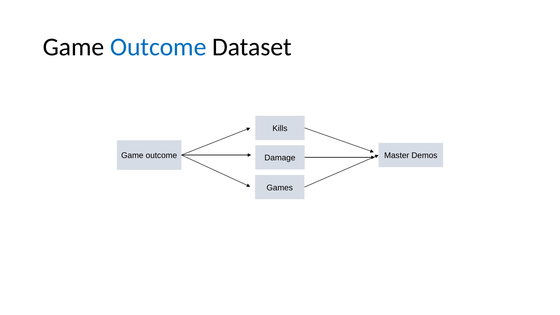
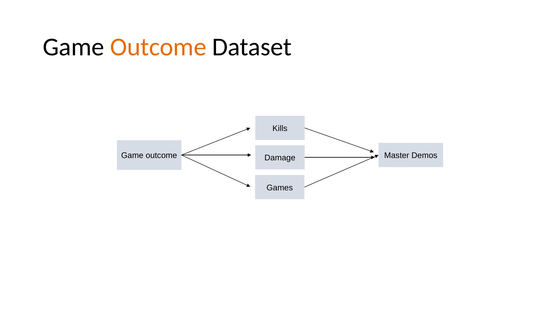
Outcome at (158, 47) colour: blue -> orange
